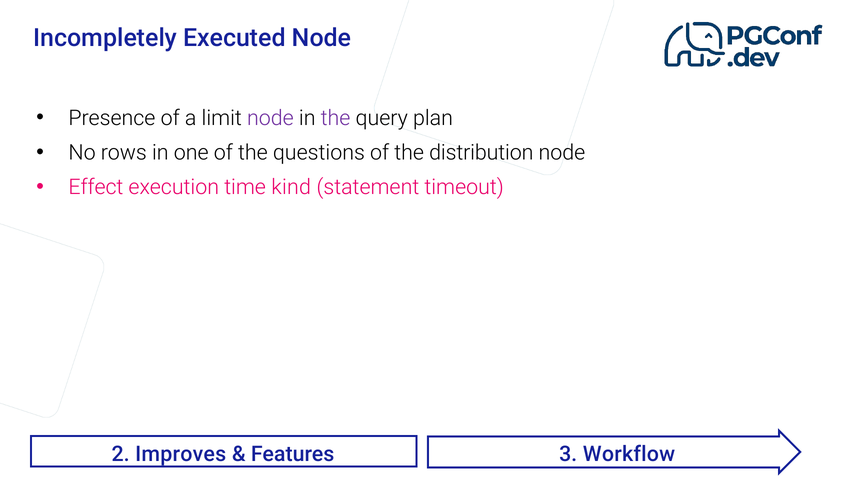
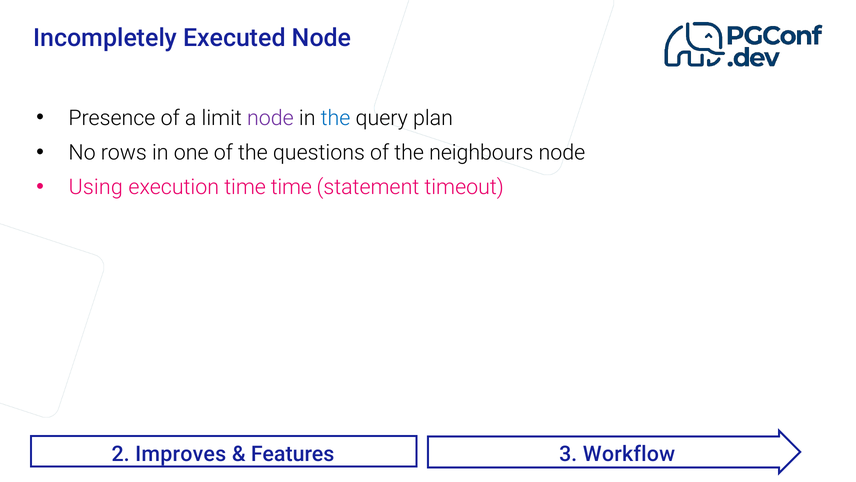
the at (336, 118) colour: purple -> blue
distribution: distribution -> neighbours
Effect: Effect -> Using
time kind: kind -> time
